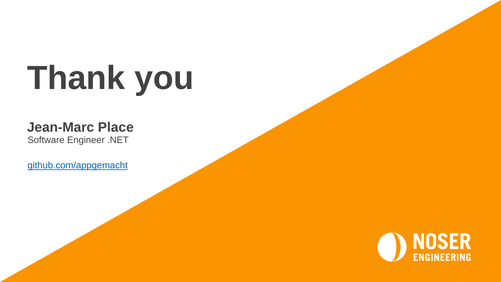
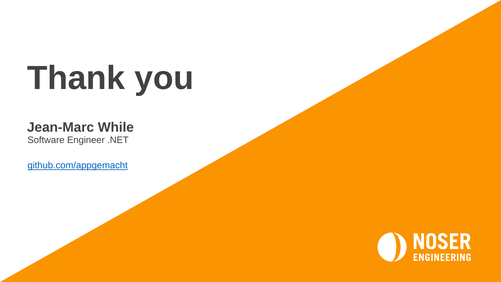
Place: Place -> While
